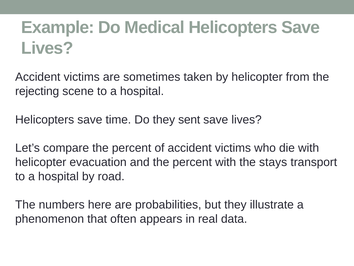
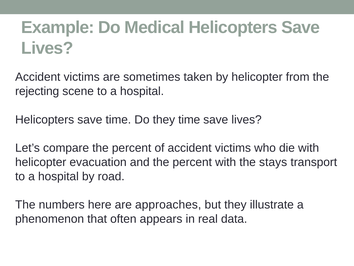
they sent: sent -> time
probabilities: probabilities -> approaches
